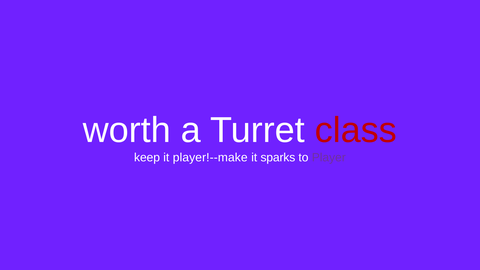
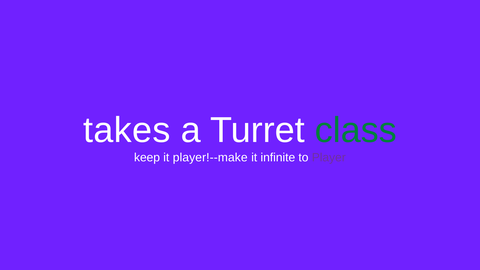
worth: worth -> takes
class colour: red -> green
sparks: sparks -> infinite
